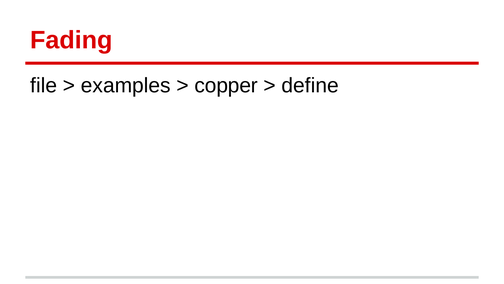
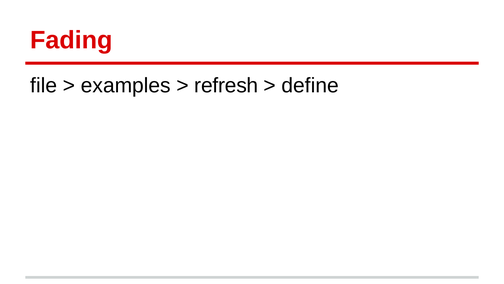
copper: copper -> refresh
